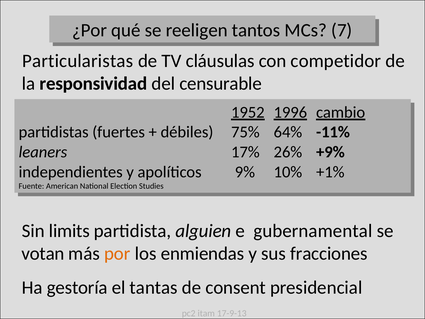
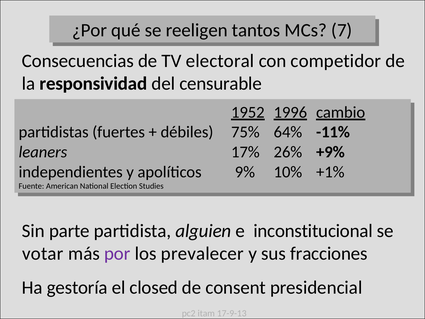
Particularistas: Particularistas -> Consecuencias
cláusulas: cláusulas -> electoral
limits: limits -> parte
gubernamental: gubernamental -> inconstitucional
votan: votan -> votar
por colour: orange -> purple
enmiendas: enmiendas -> prevalecer
tantas: tantas -> closed
